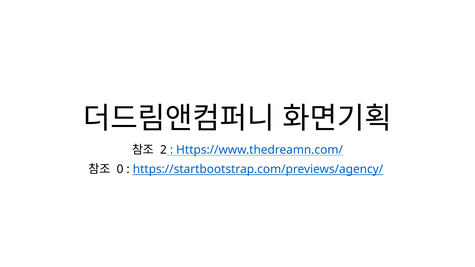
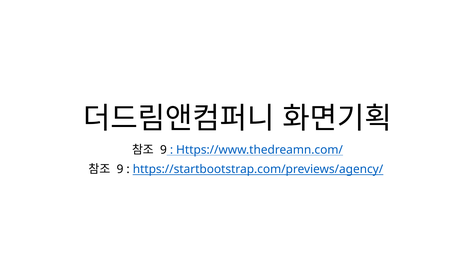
2 at (163, 150): 2 -> 9
0 at (120, 169): 0 -> 9
